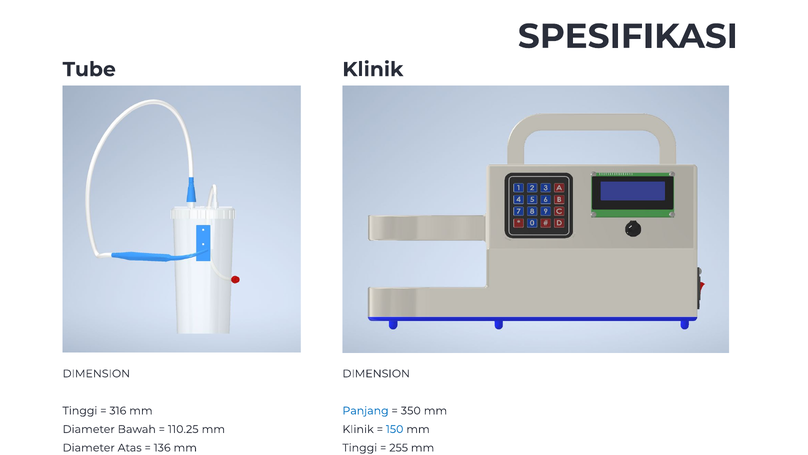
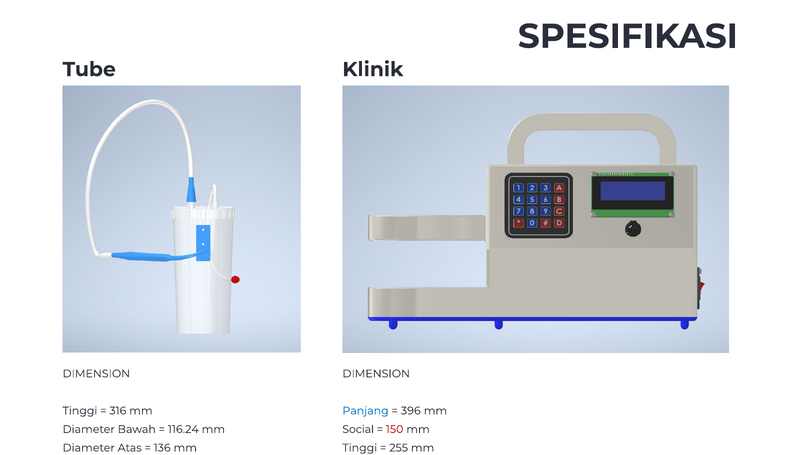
350: 350 -> 396
110.25: 110.25 -> 116.24
Klinik at (358, 429): Klinik -> Social
150 colour: blue -> red
